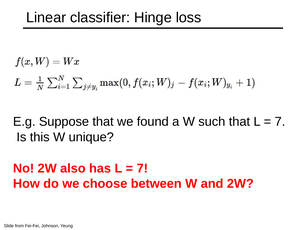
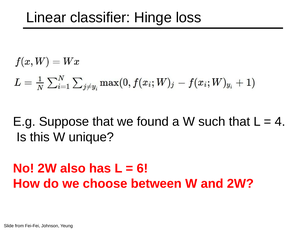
7 at (280, 121): 7 -> 4
7 at (142, 168): 7 -> 6
